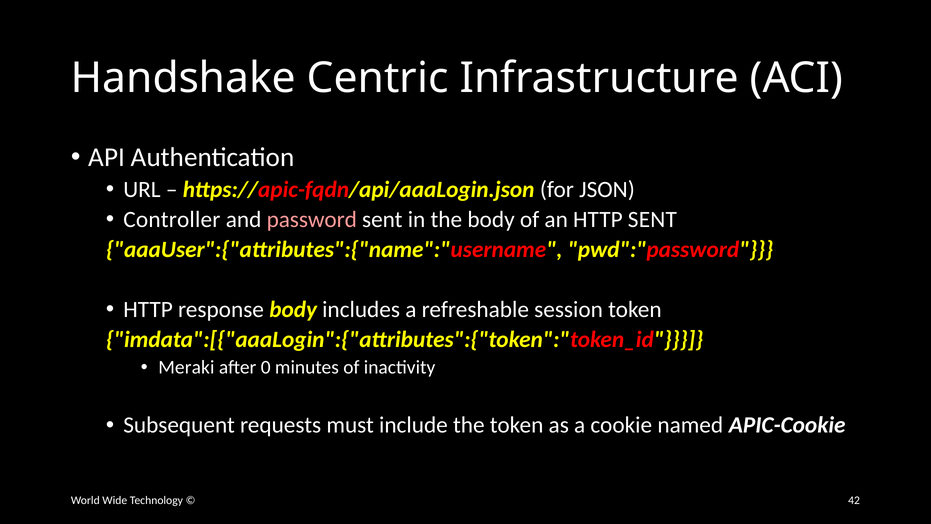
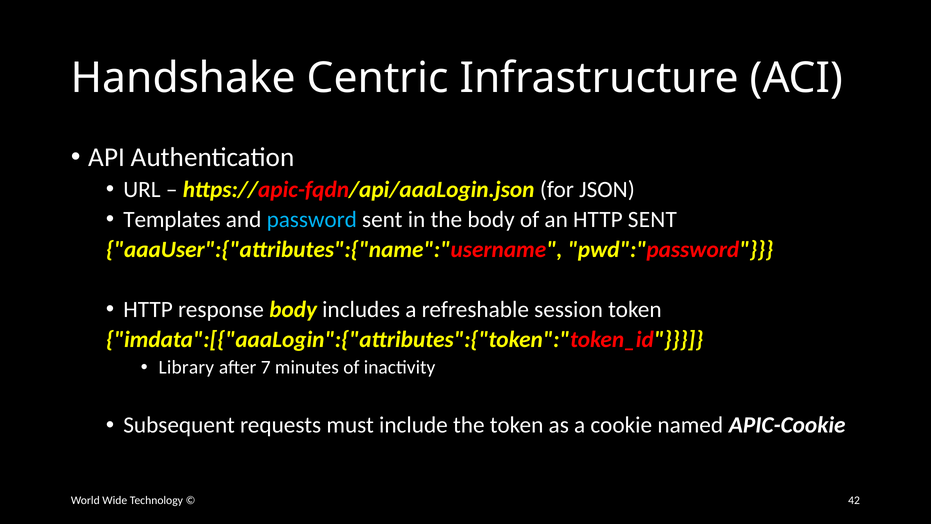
Controller: Controller -> Templates
password colour: pink -> light blue
Meraki: Meraki -> Library
0: 0 -> 7
